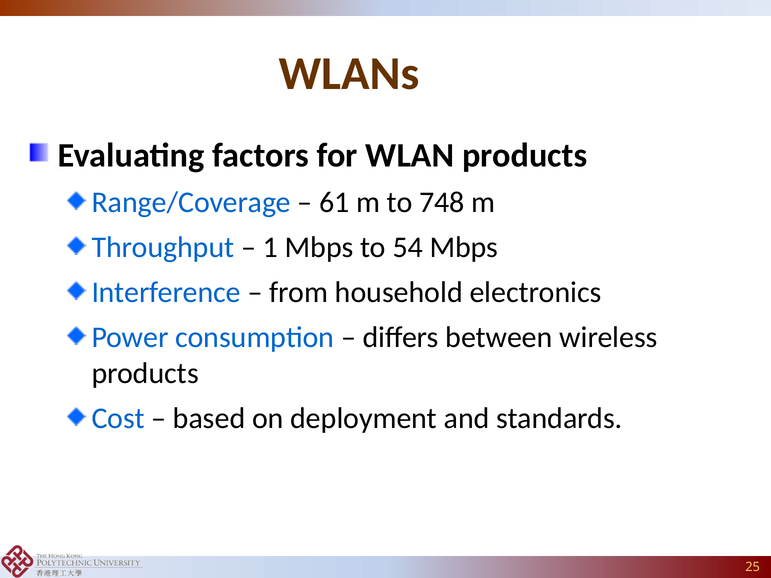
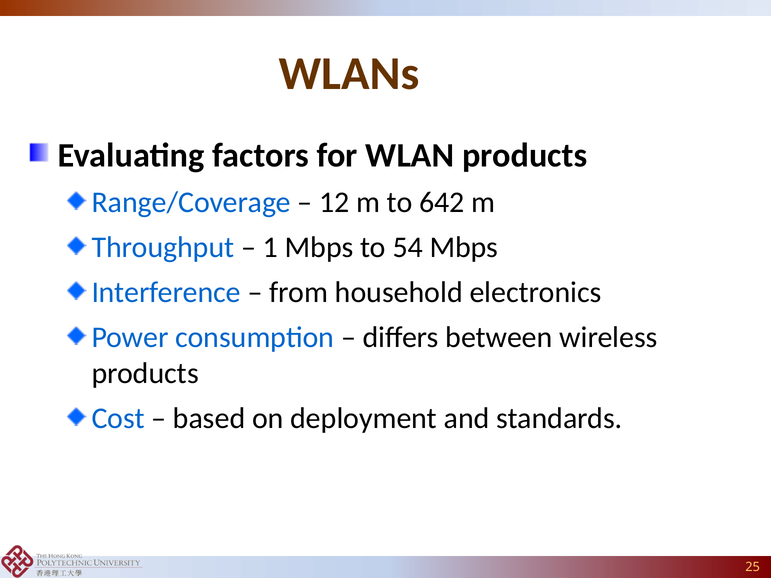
61: 61 -> 12
748: 748 -> 642
